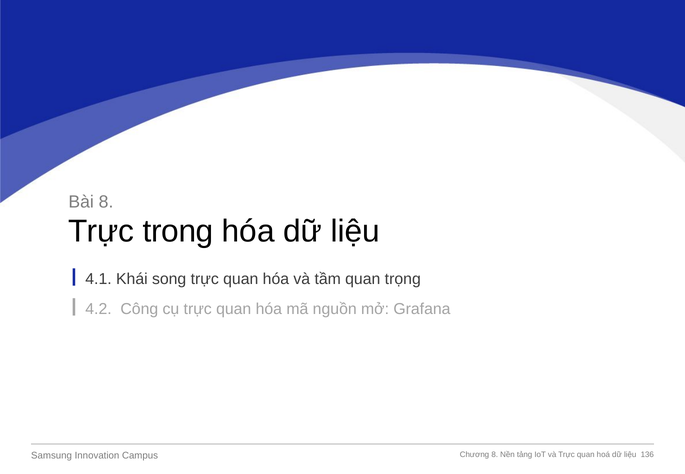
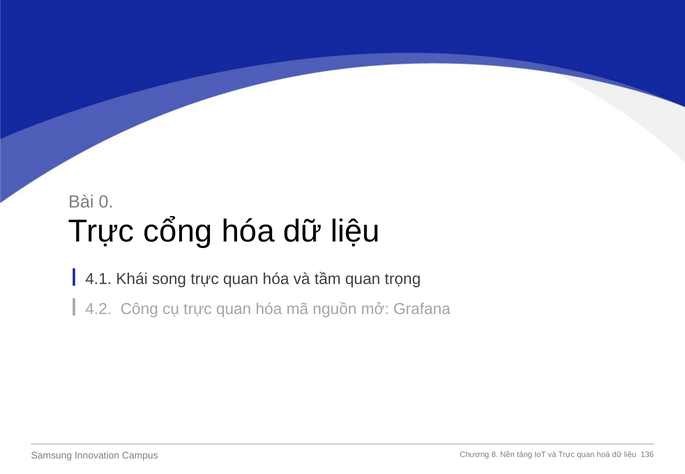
Bài 8: 8 -> 0
trong: trong -> cổng
